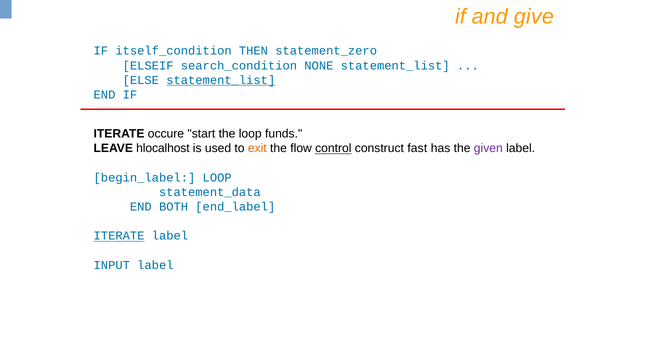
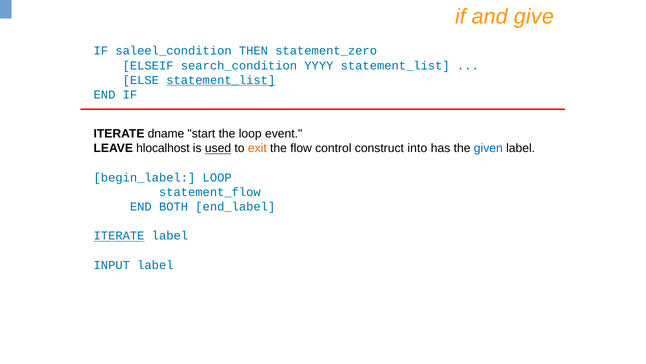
itself_condition: itself_condition -> saleel_condition
NONE: NONE -> YYYY
occure: occure -> dname
funds: funds -> event
used underline: none -> present
control underline: present -> none
fast: fast -> into
given colour: purple -> blue
statement_data: statement_data -> statement_flow
